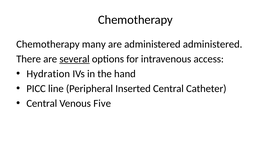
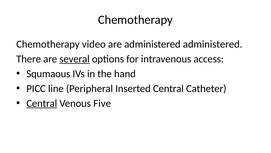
many: many -> video
Hydration: Hydration -> Squmaous
Central at (42, 103) underline: none -> present
